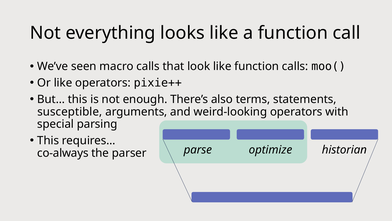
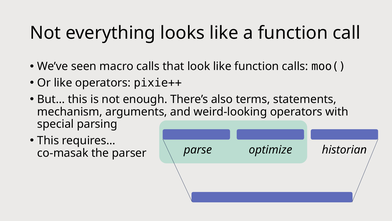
susceptible: susceptible -> mechanism
co-always: co-always -> co-masak
